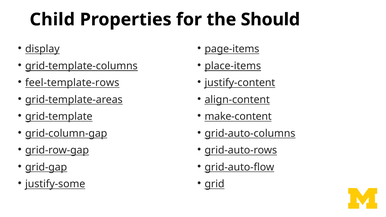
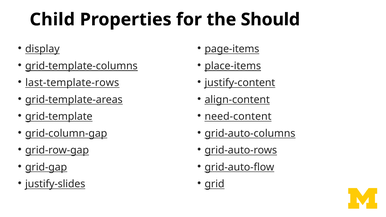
feel-template-rows: feel-template-rows -> last-template-rows
make-content: make-content -> need-content
justify-some: justify-some -> justify-slides
